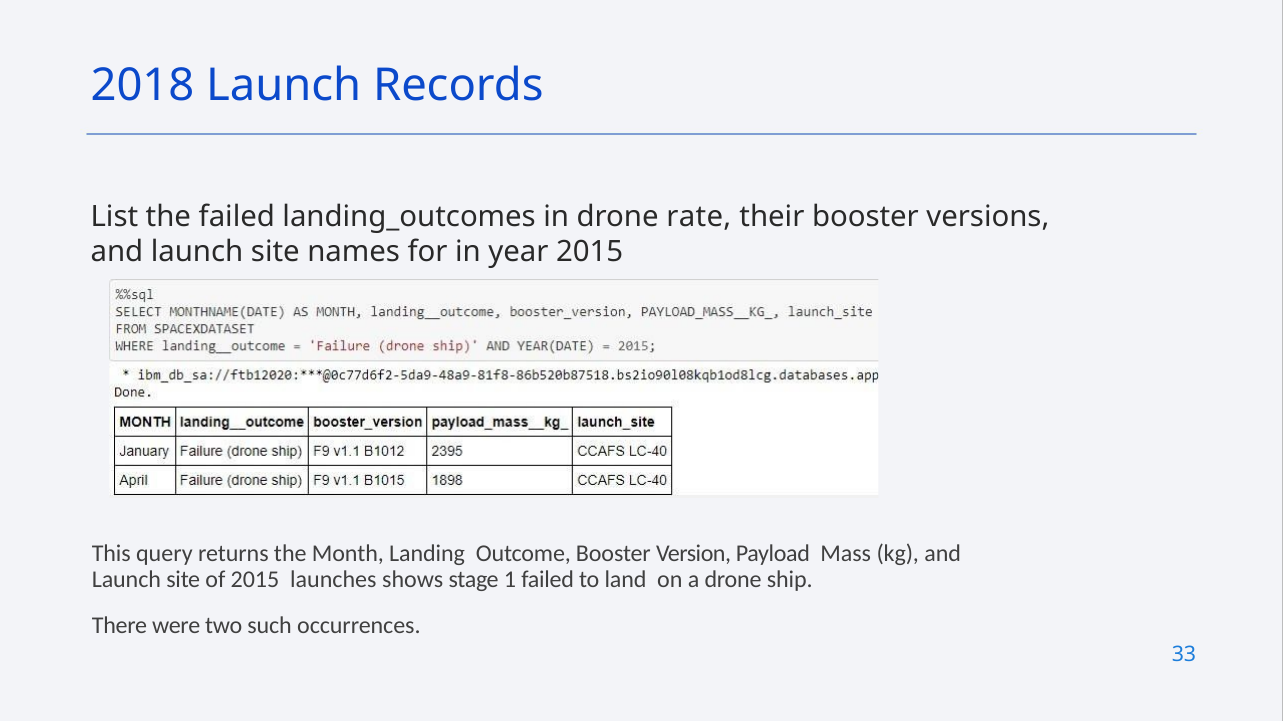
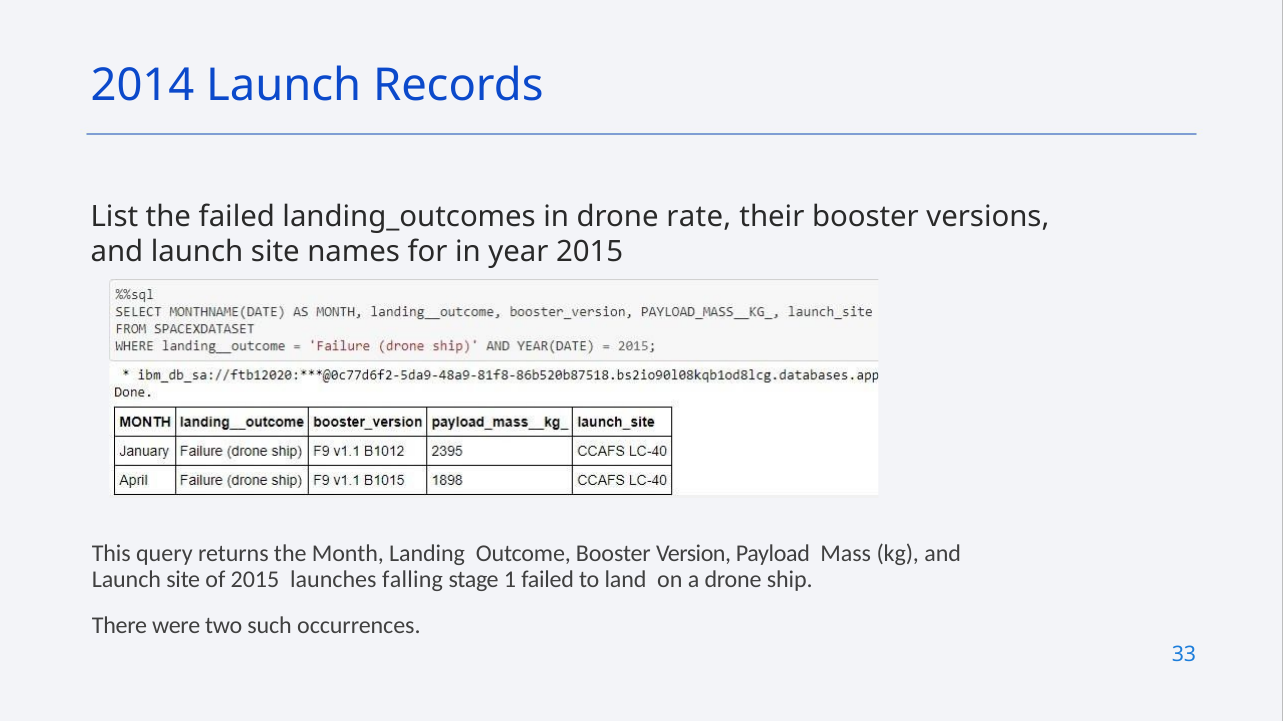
2018: 2018 -> 2014
shows: shows -> falling
